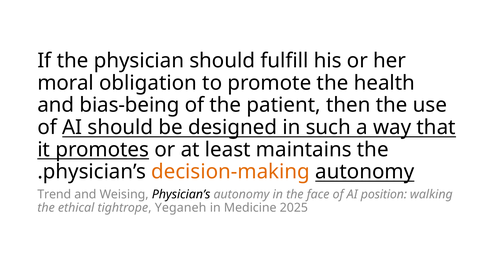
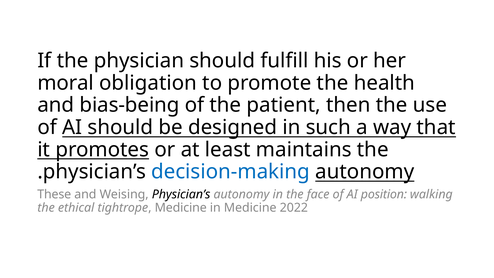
decision-making colour: orange -> blue
Trend: Trend -> These
tightrope Yeganeh: Yeganeh -> Medicine
2025: 2025 -> 2022
